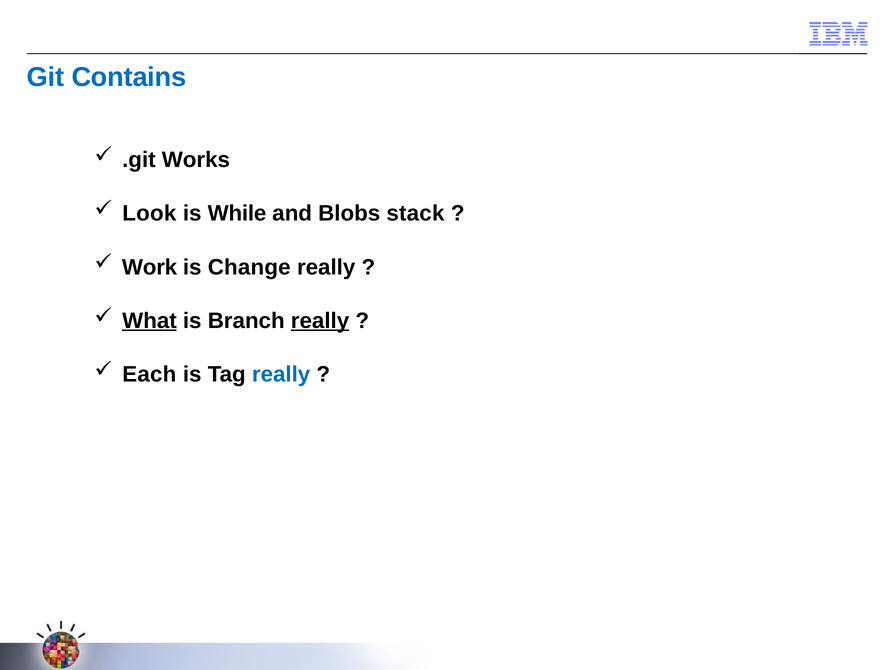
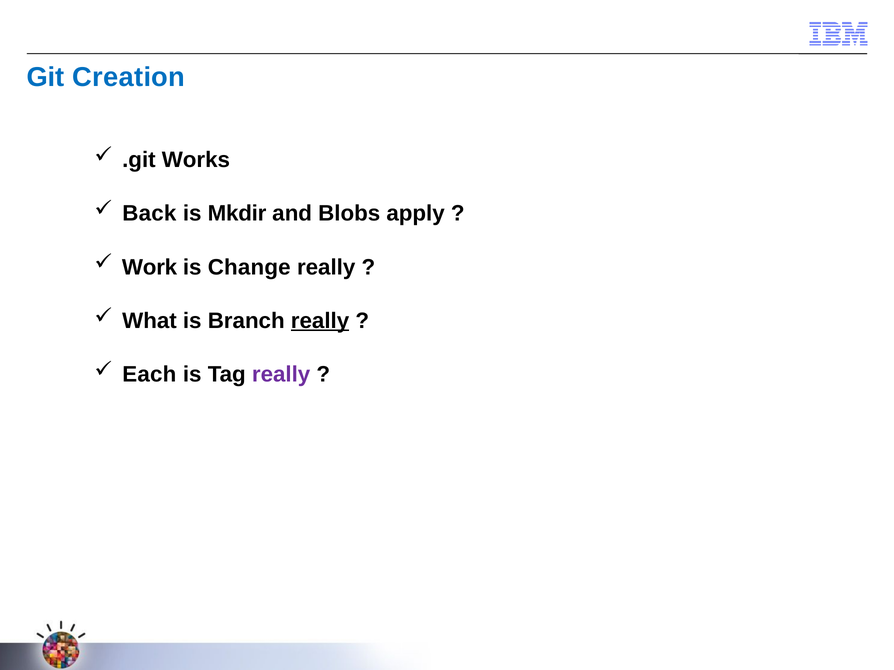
Contains: Contains -> Creation
Look: Look -> Back
While: While -> Mkdir
stack: stack -> apply
What underline: present -> none
really at (281, 375) colour: blue -> purple
